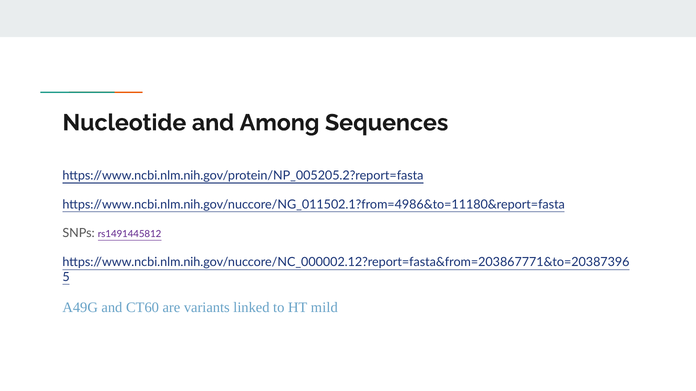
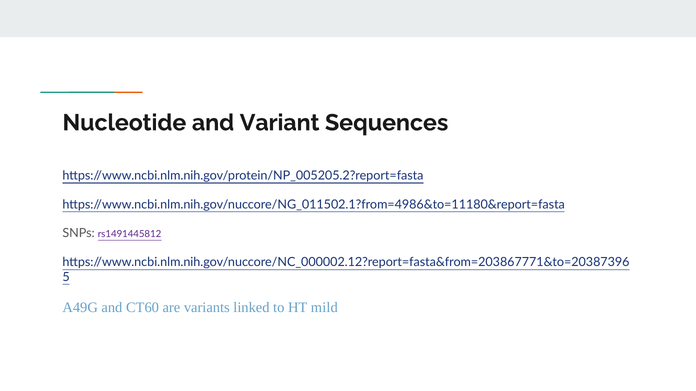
Among: Among -> Variant
